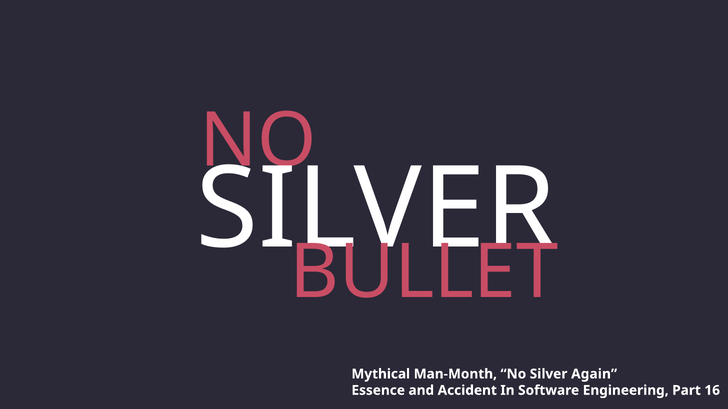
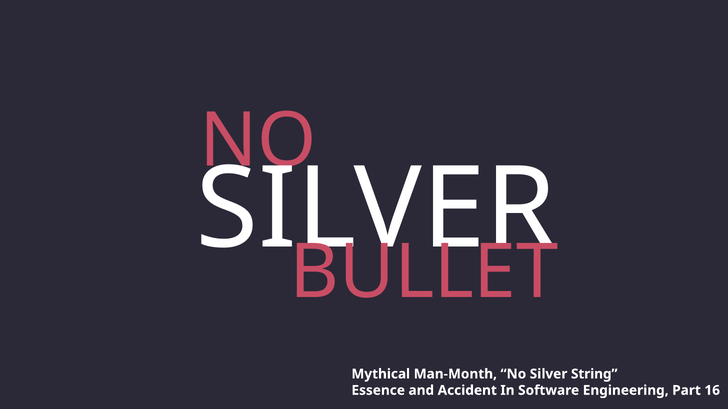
Again: Again -> String
